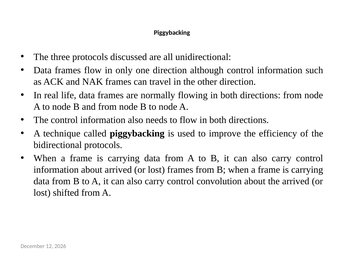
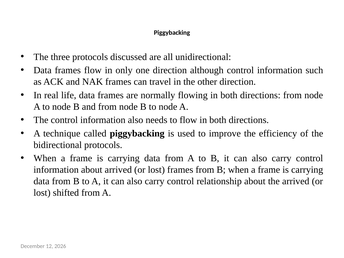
convolution: convolution -> relationship
